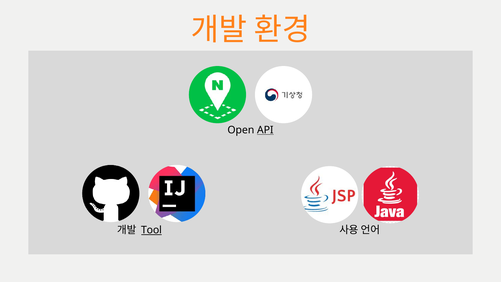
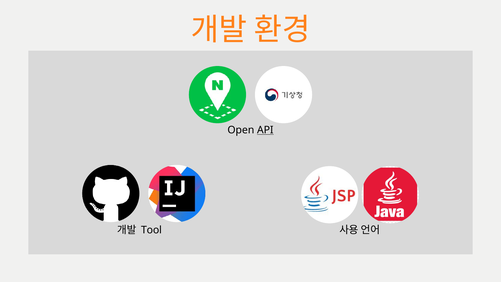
Tool underline: present -> none
